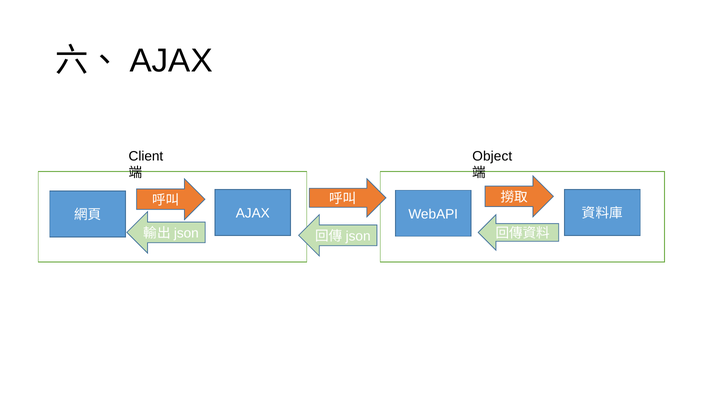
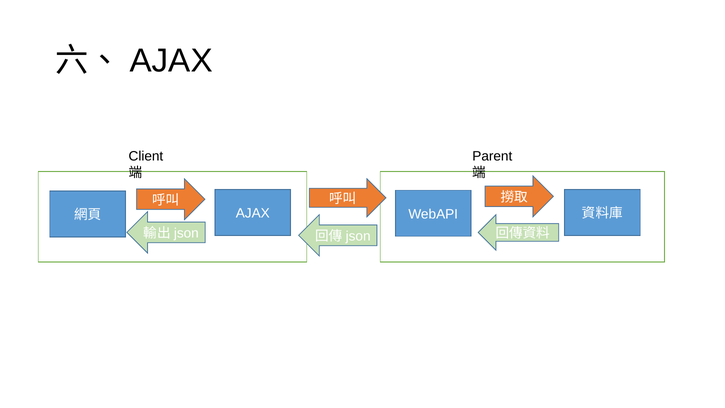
Object: Object -> Parent
